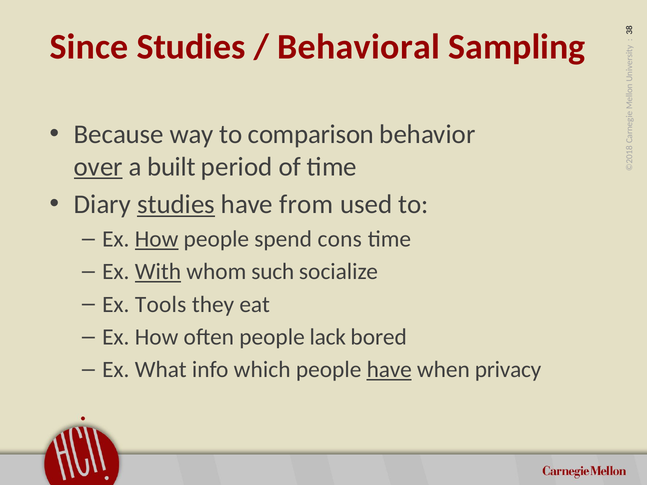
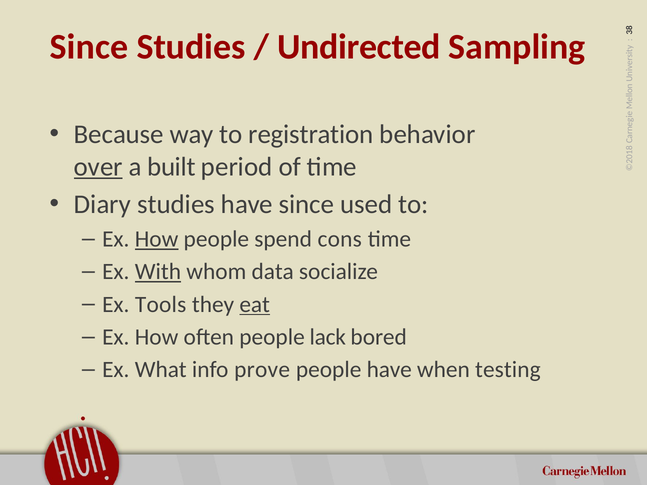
Behavioral: Behavioral -> Undirected
comparison: comparison -> registration
studies at (176, 205) underline: present -> none
have from: from -> since
such: such -> data
eat underline: none -> present
which: which -> prove
have at (389, 370) underline: present -> none
privacy: privacy -> testing
